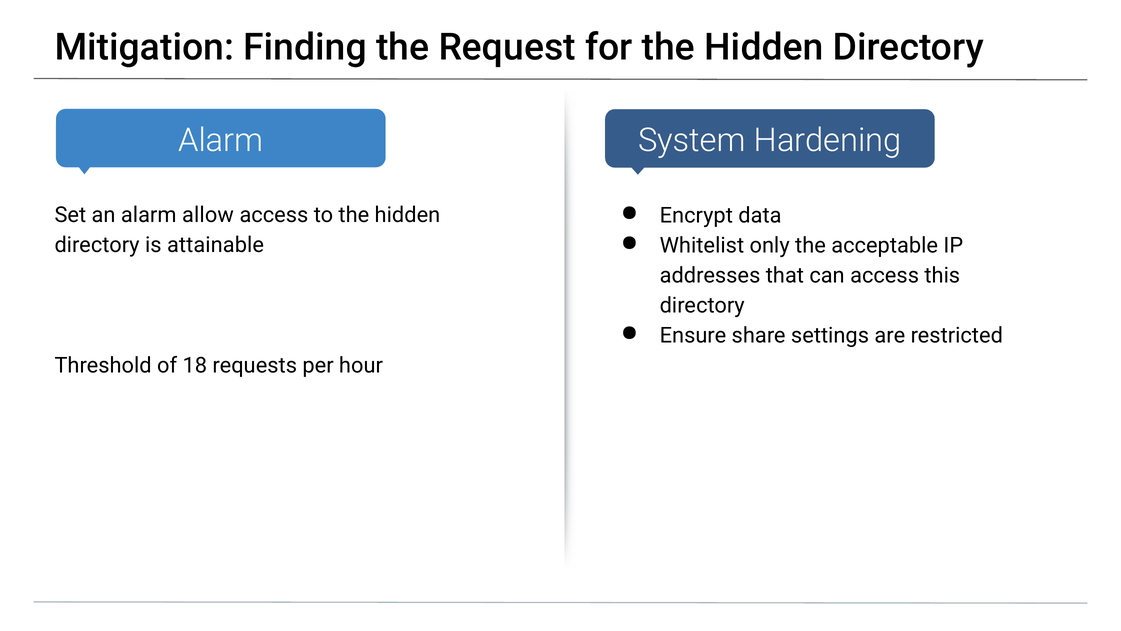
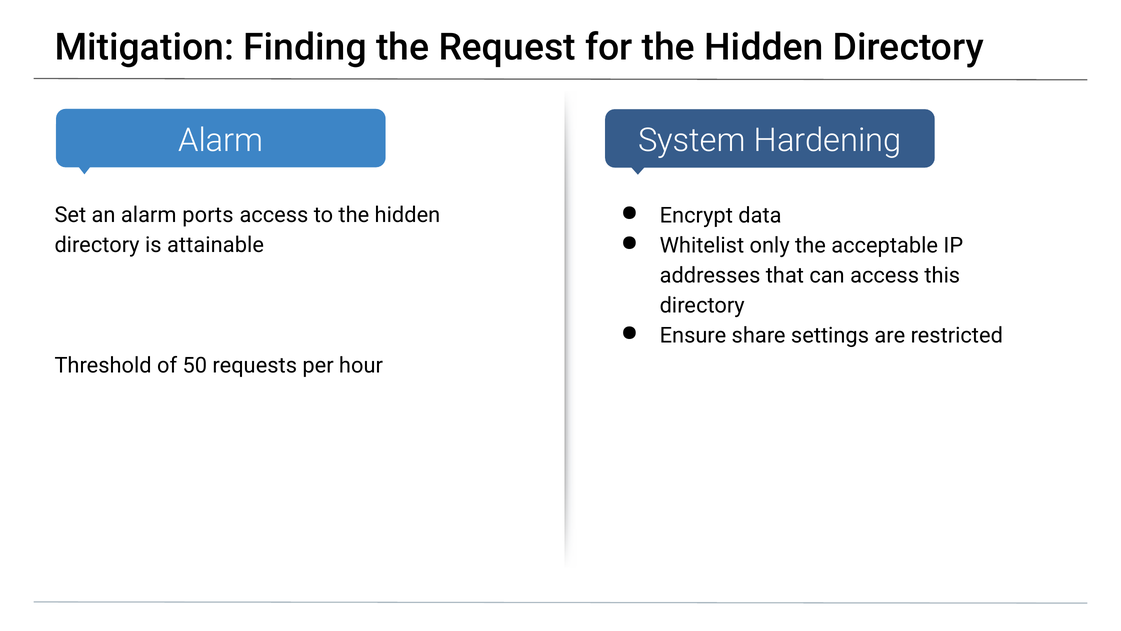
allow: allow -> ports
18: 18 -> 50
